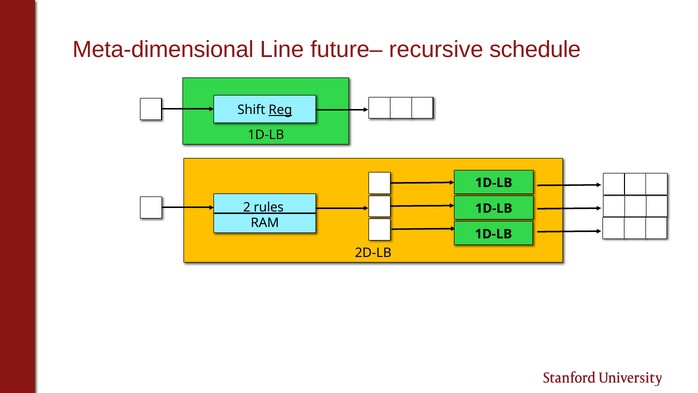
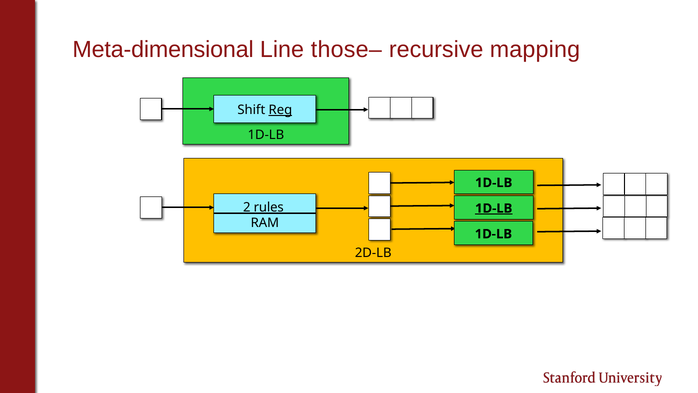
future–: future– -> those–
schedule: schedule -> mapping
1D-LB at (494, 208) underline: none -> present
